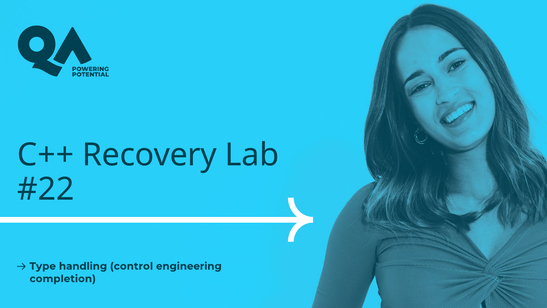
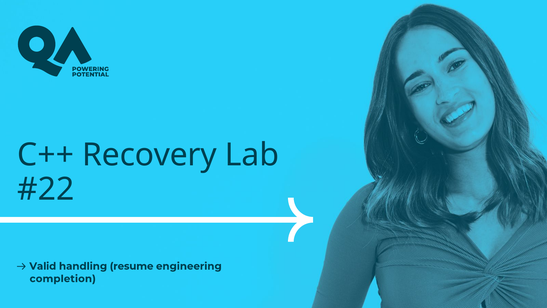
Type: Type -> Valid
control: control -> resume
